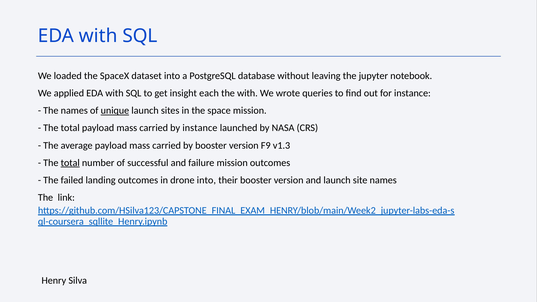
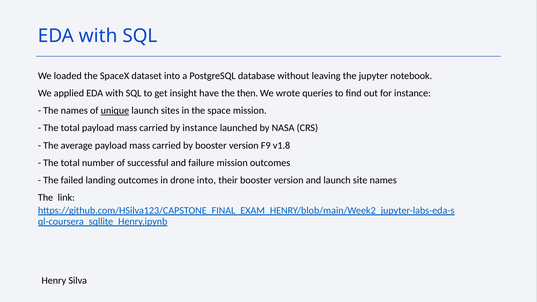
each: each -> have
the with: with -> then
v1.3: v1.3 -> v1.8
total at (70, 163) underline: present -> none
